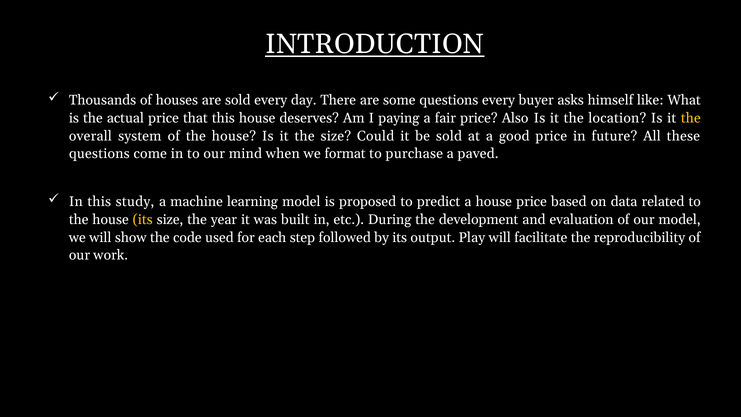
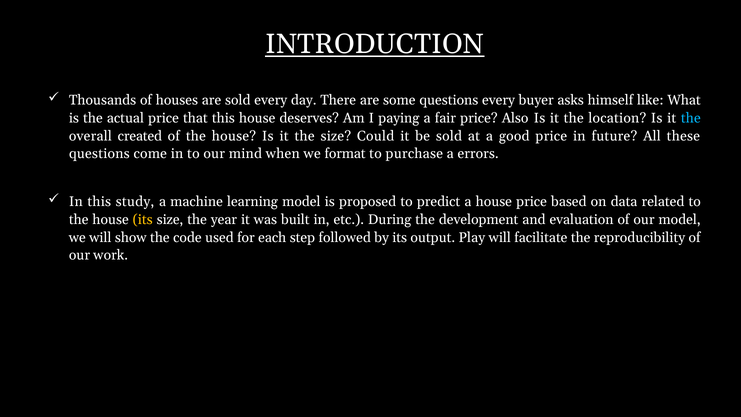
the at (691, 118) colour: yellow -> light blue
system: system -> created
paved: paved -> errors
